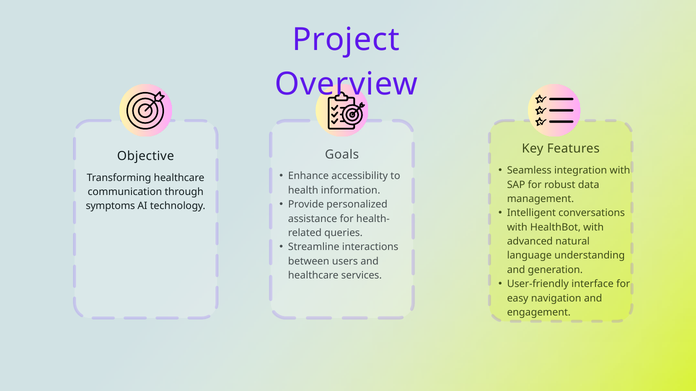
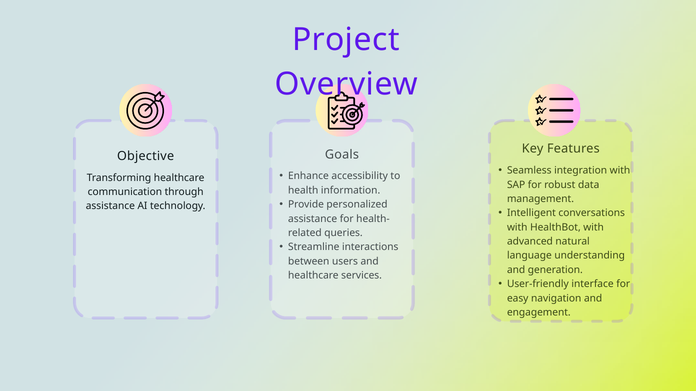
symptoms at (110, 206): symptoms -> assistance
